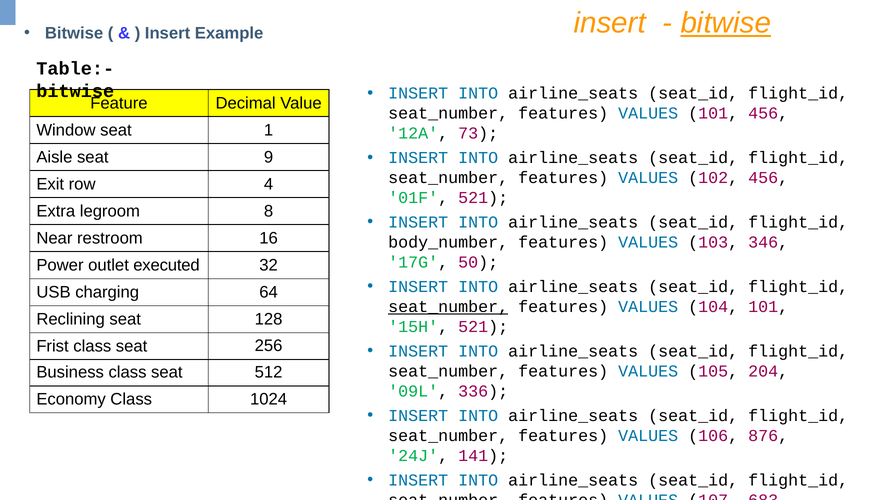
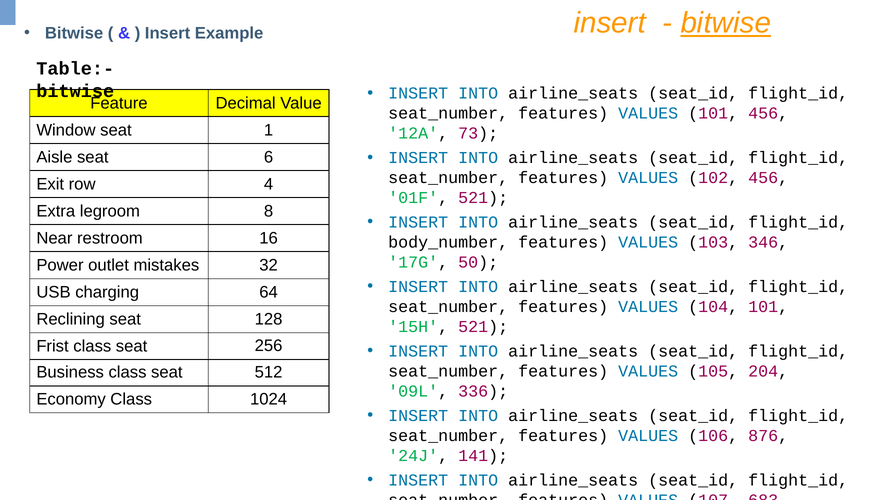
9: 9 -> 6
executed: executed -> mistakes
seat_number at (448, 307) underline: present -> none
